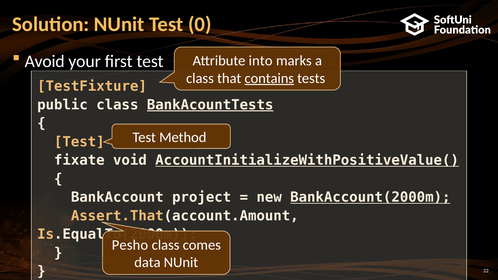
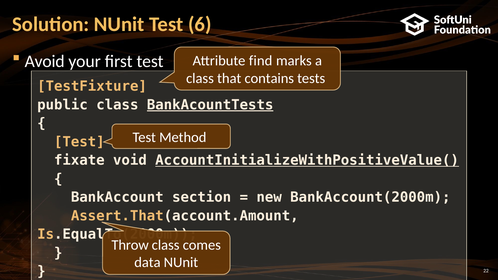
0: 0 -> 6
into: into -> find
contains underline: present -> none
project: project -> section
BankAccount(2000m underline: present -> none
Pesho: Pesho -> Throw
